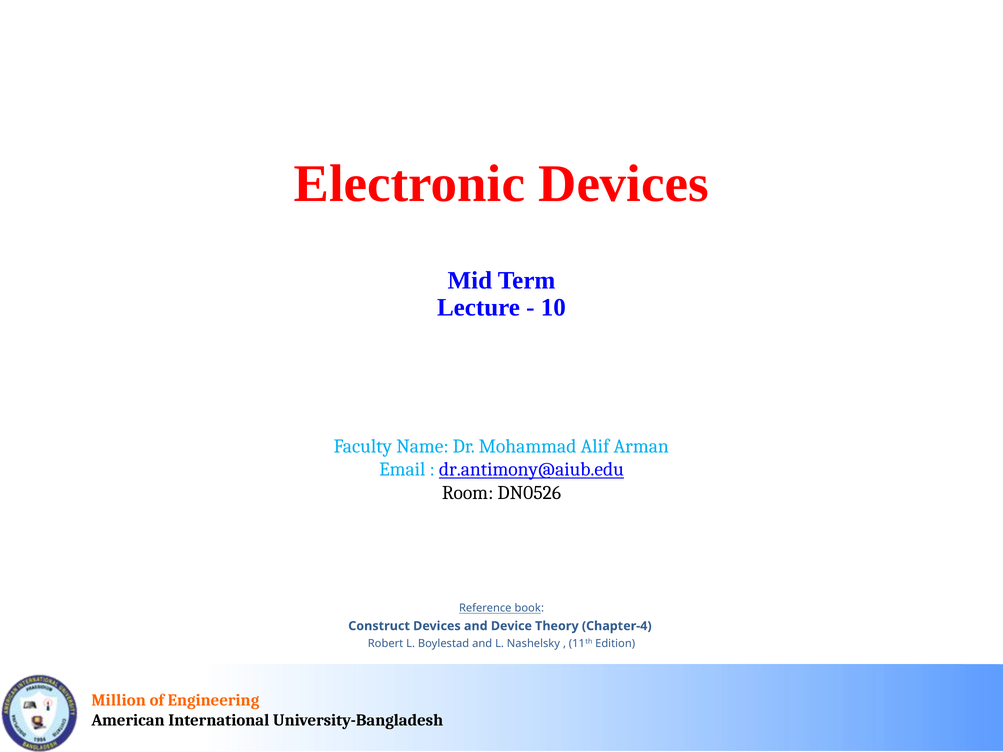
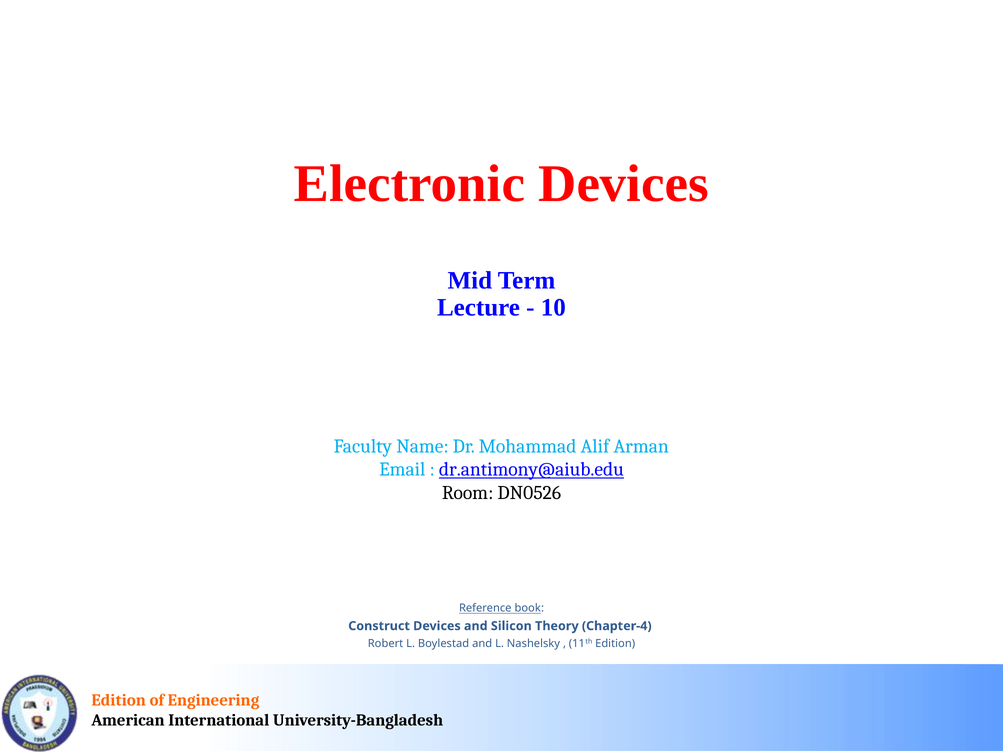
Device: Device -> Silicon
Million at (119, 701): Million -> Edition
